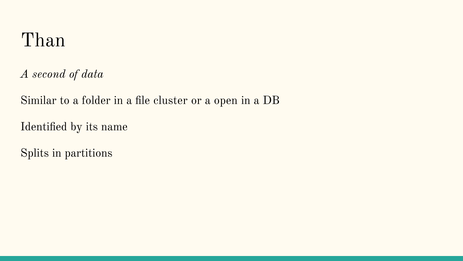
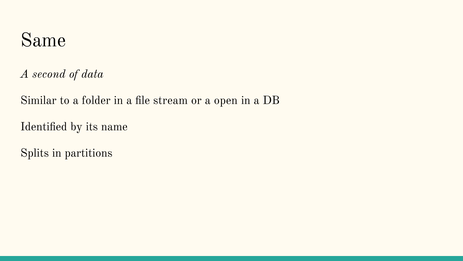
Than: Than -> Same
cluster: cluster -> stream
